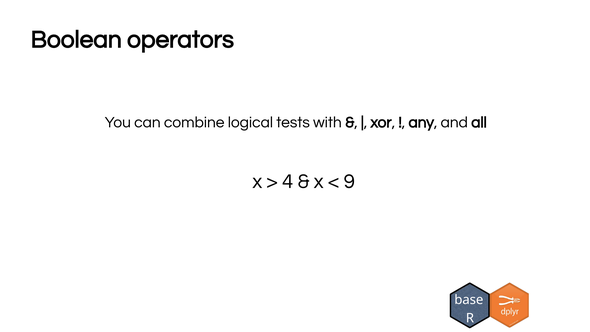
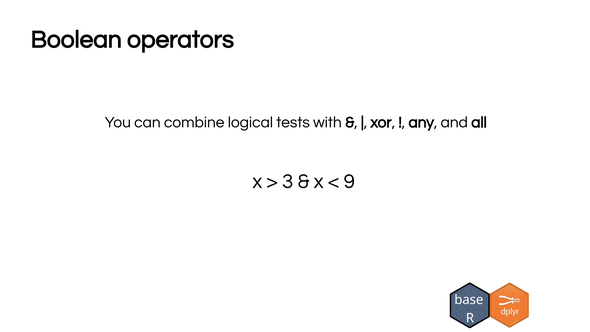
4: 4 -> 3
